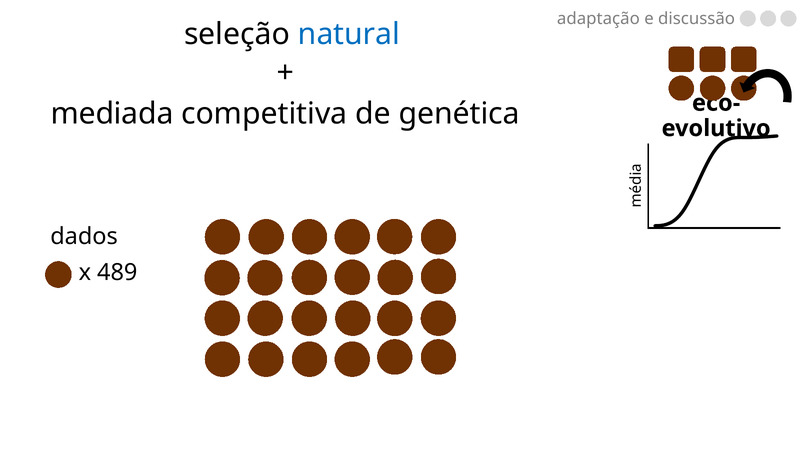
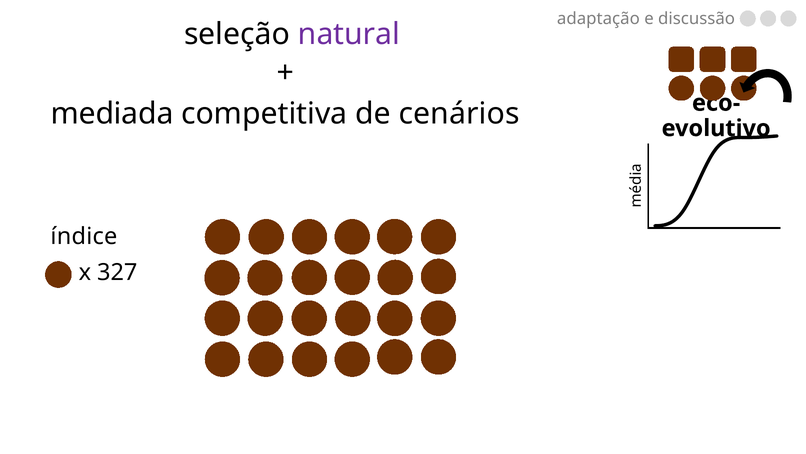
natural colour: blue -> purple
genética: genética -> cenários
dados: dados -> índice
489: 489 -> 327
